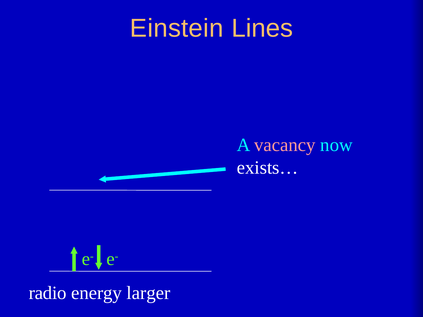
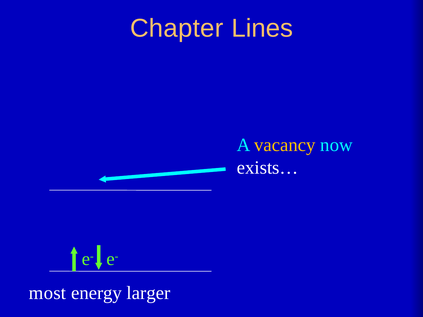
Einstein: Einstein -> Chapter
vacancy colour: pink -> yellow
radio: radio -> most
